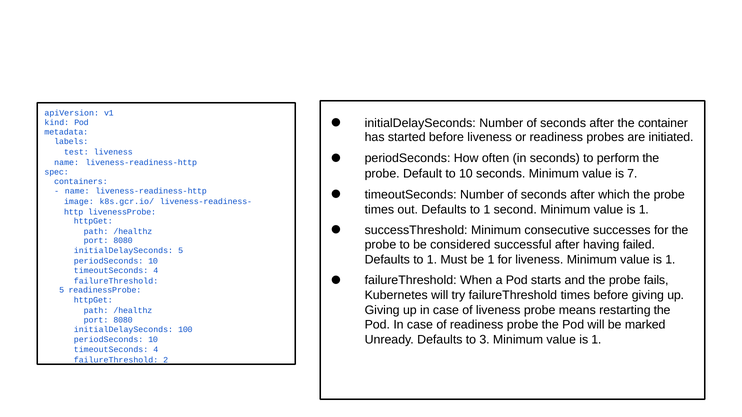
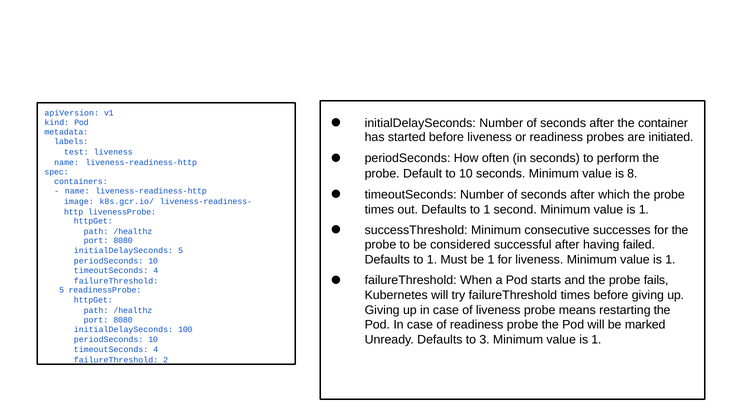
7: 7 -> 8
